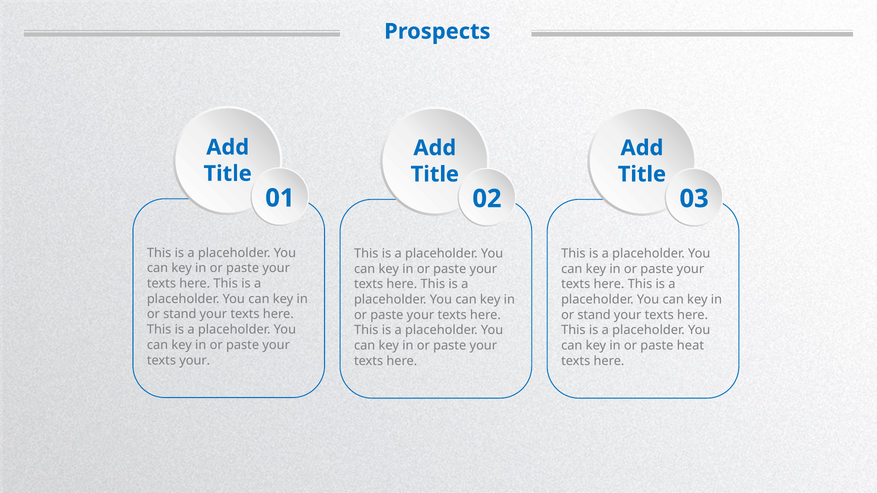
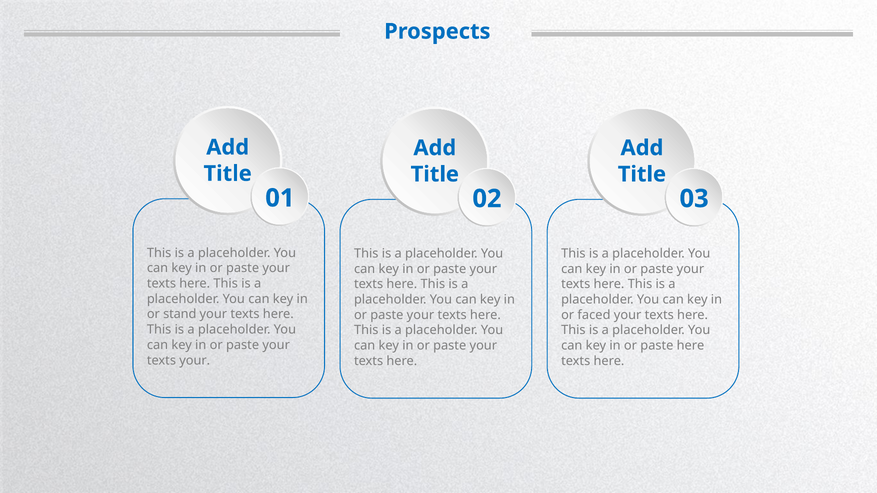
stand at (594, 315): stand -> faced
paste heat: heat -> here
